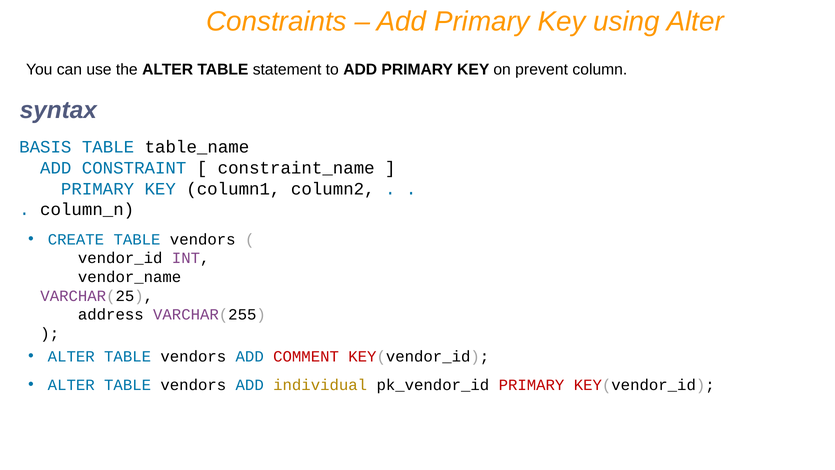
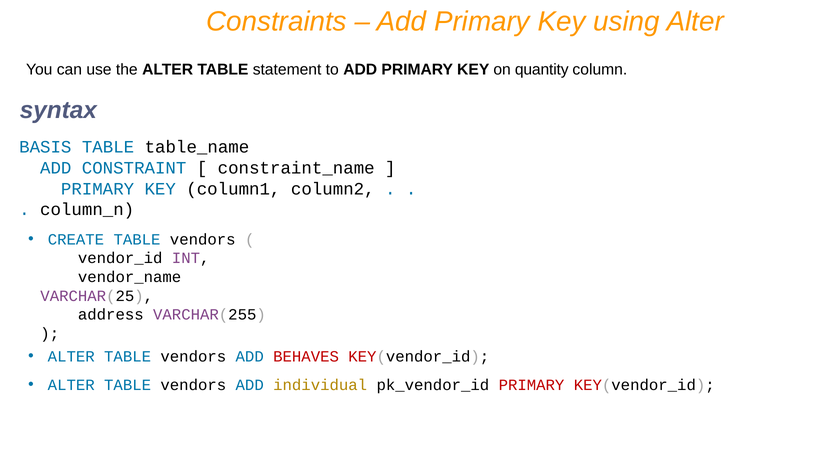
prevent: prevent -> quantity
COMMENT: COMMENT -> BEHAVES
